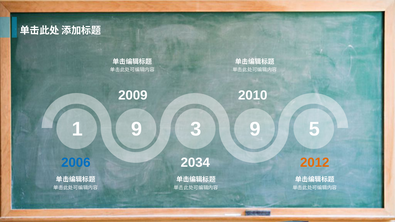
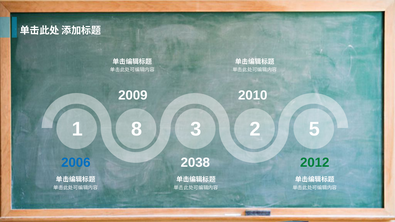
1 9: 9 -> 8
3 9: 9 -> 2
2034: 2034 -> 2038
2012 colour: orange -> green
